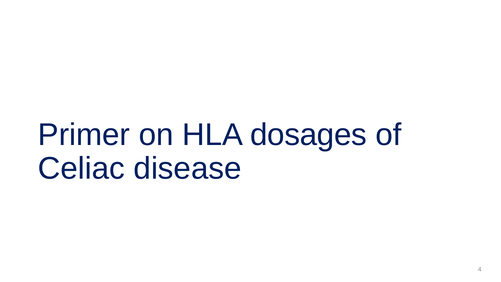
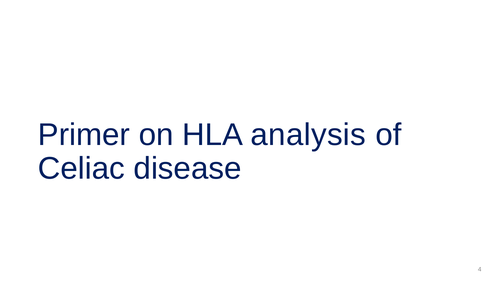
dosages: dosages -> analysis
